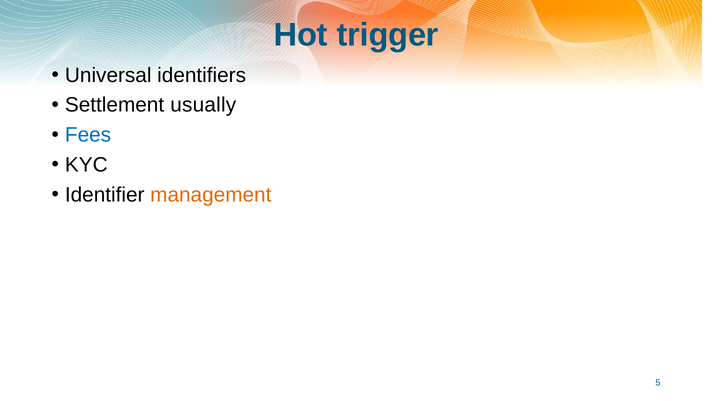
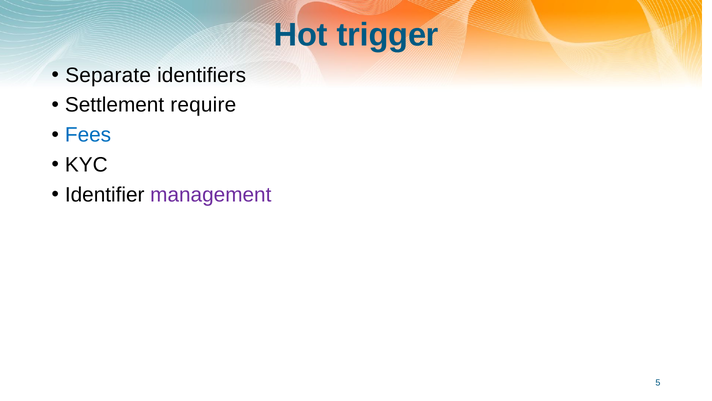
Universal: Universal -> Separate
usually: usually -> require
management colour: orange -> purple
